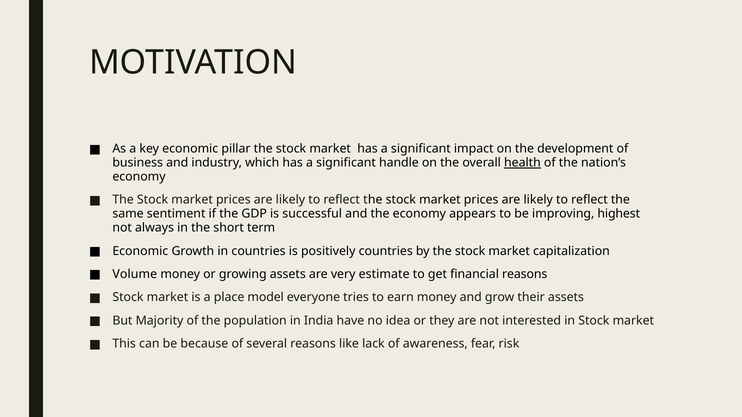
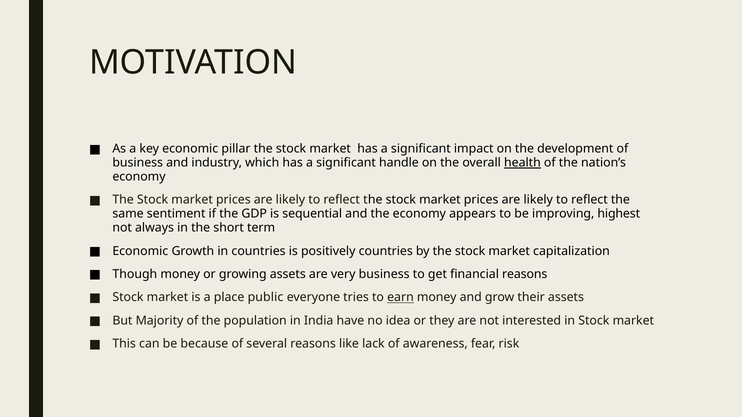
successful: successful -> sequential
Volume: Volume -> Though
very estimate: estimate -> business
model: model -> public
earn underline: none -> present
